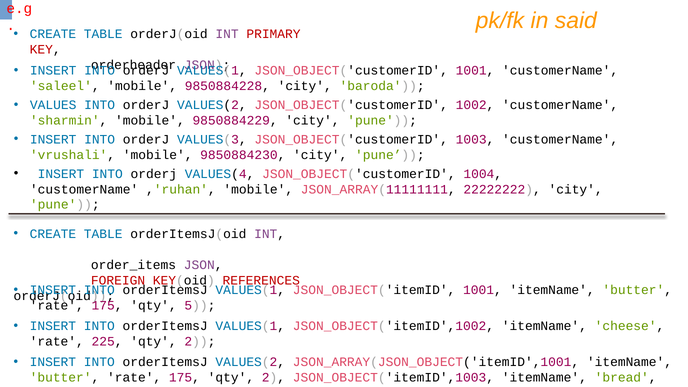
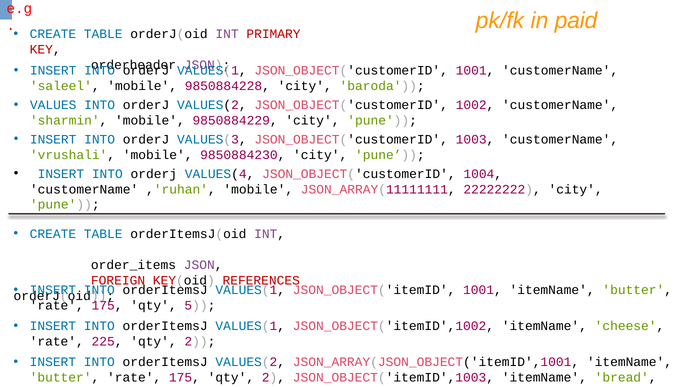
said: said -> paid
